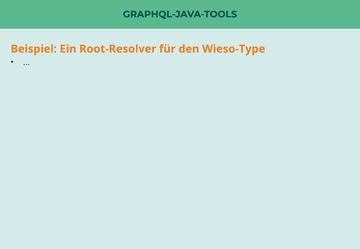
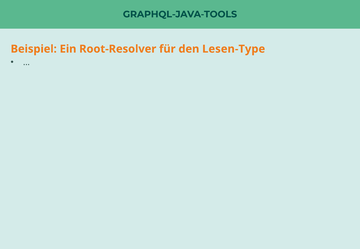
Wieso-Type: Wieso-Type -> Lesen-Type
